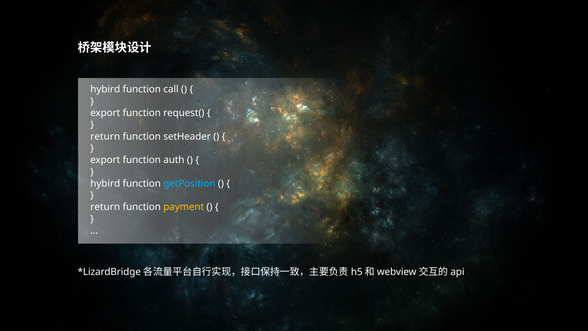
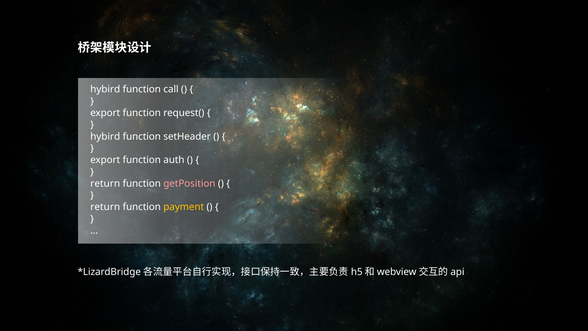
return at (105, 136): return -> hybird
hybird at (105, 183): hybird -> return
getPosition colour: light blue -> pink
